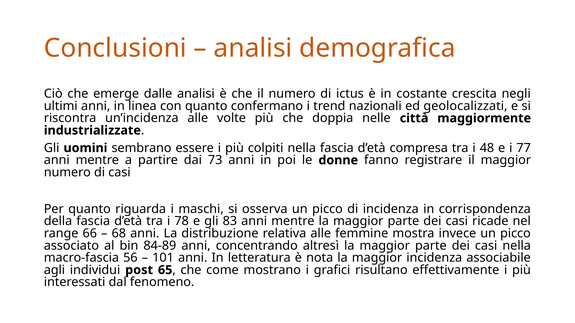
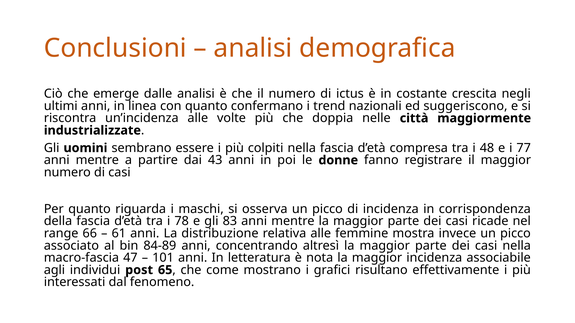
geolocalizzati: geolocalizzati -> suggeriscono
73: 73 -> 43
68: 68 -> 61
56: 56 -> 47
